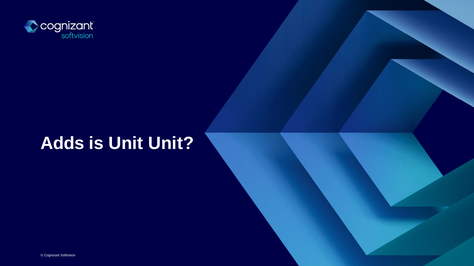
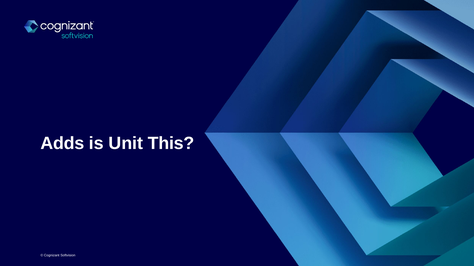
Unit Unit: Unit -> This
